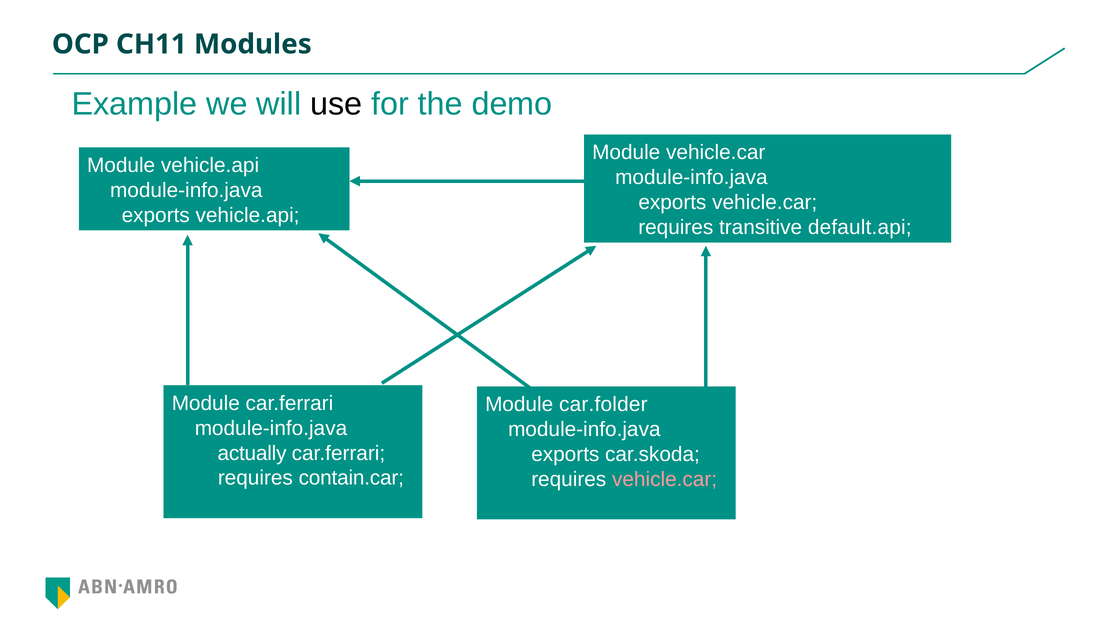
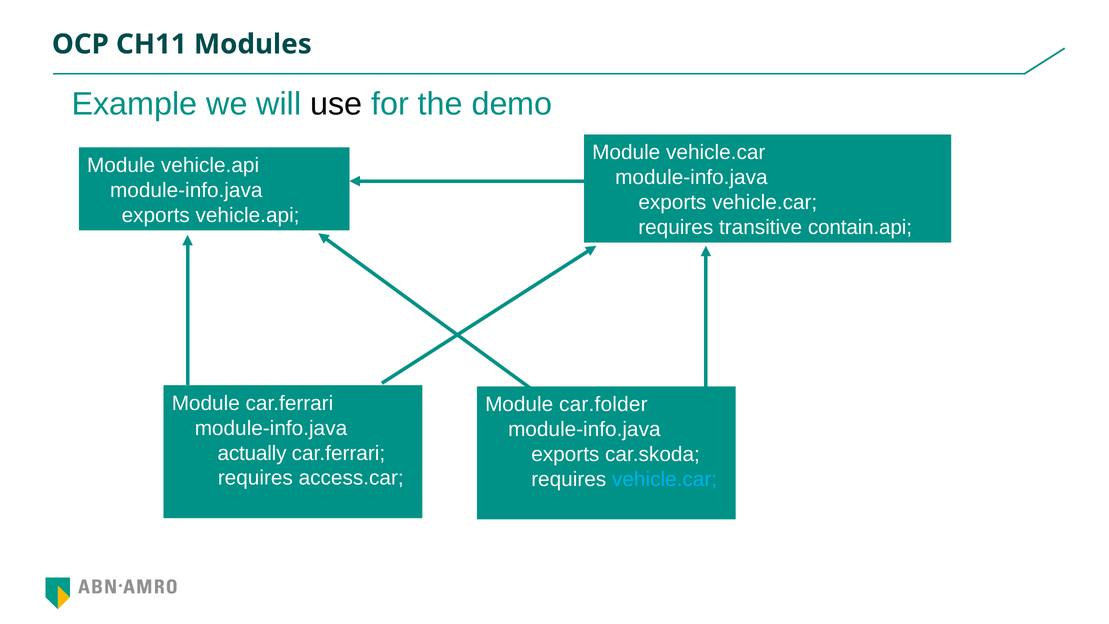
default.api: default.api -> contain.api
contain.car: contain.car -> access.car
vehicle.car at (665, 479) colour: pink -> light blue
